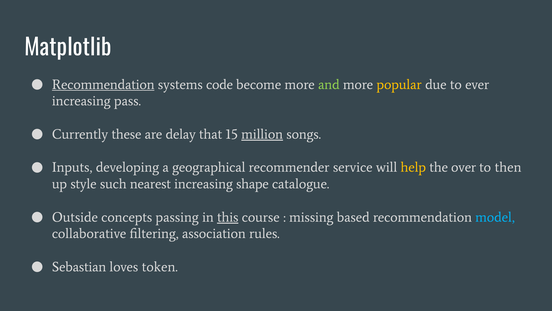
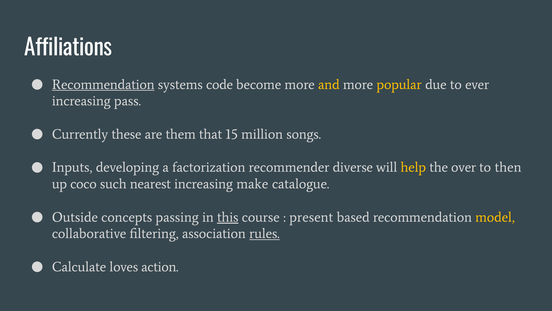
Matplotlib: Matplotlib -> Affiliations
and colour: light green -> yellow
delay: delay -> them
million underline: present -> none
geographical: geographical -> factorization
service: service -> diverse
style: style -> coco
shape: shape -> make
missing: missing -> present
model colour: light blue -> yellow
rules underline: none -> present
Sebastian: Sebastian -> Calculate
token: token -> action
